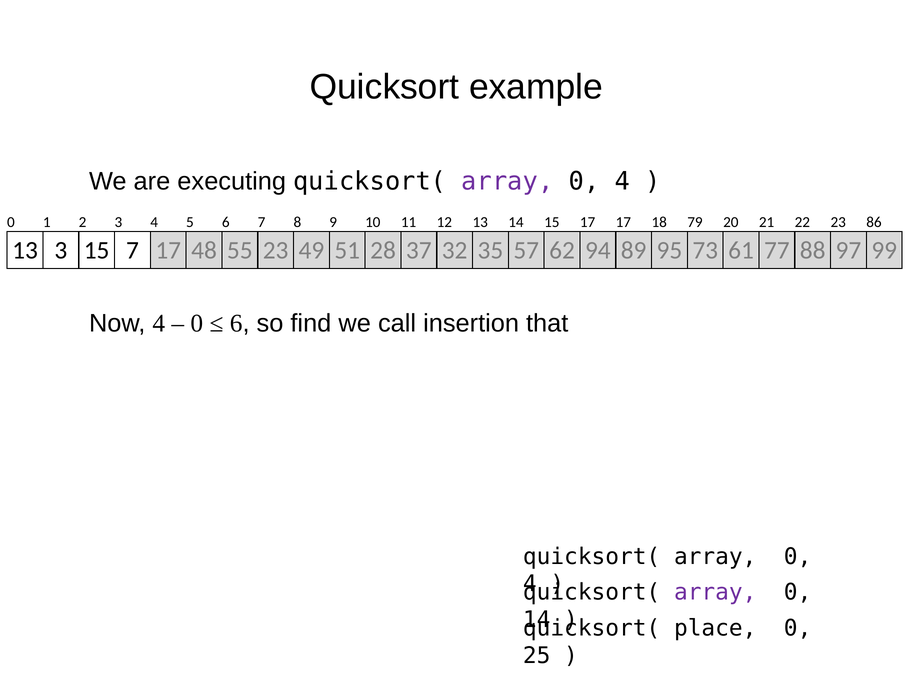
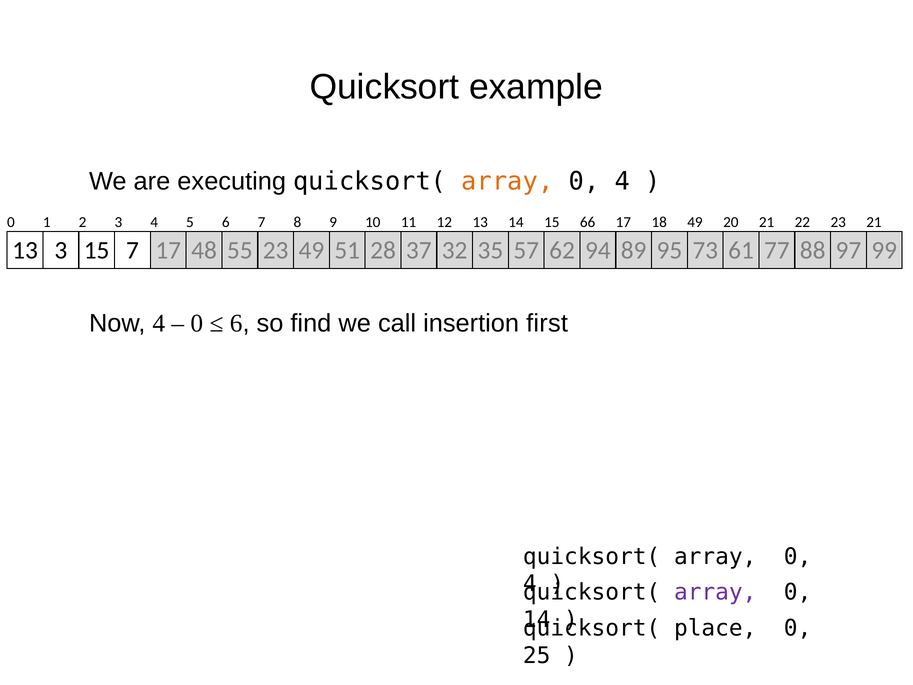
array at (507, 181) colour: purple -> orange
15 17: 17 -> 66
18 79: 79 -> 49
23 86: 86 -> 21
that: that -> first
